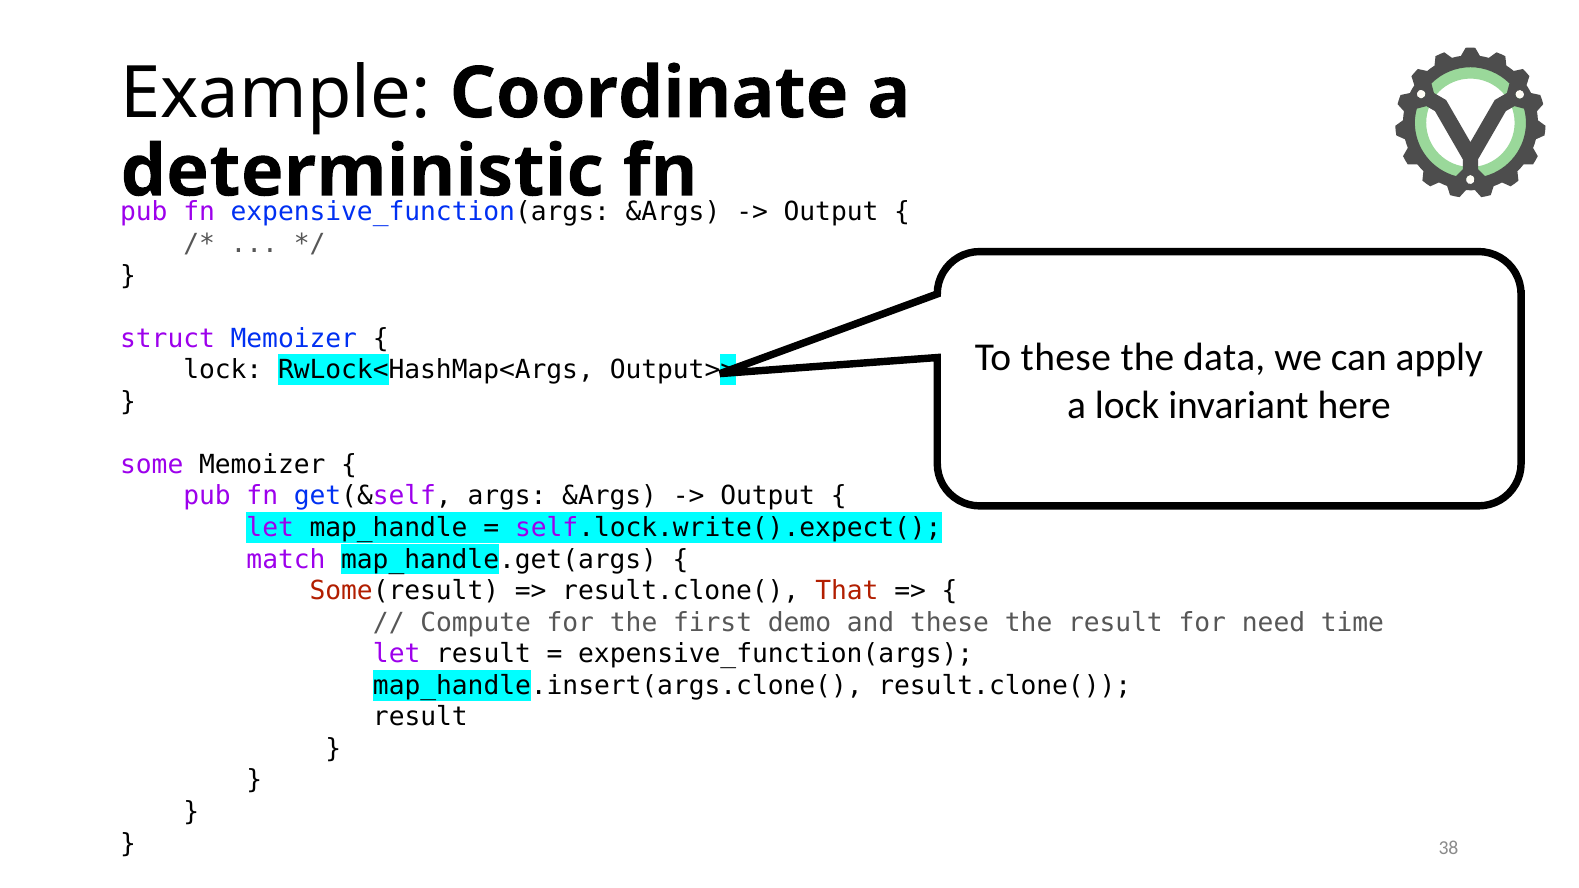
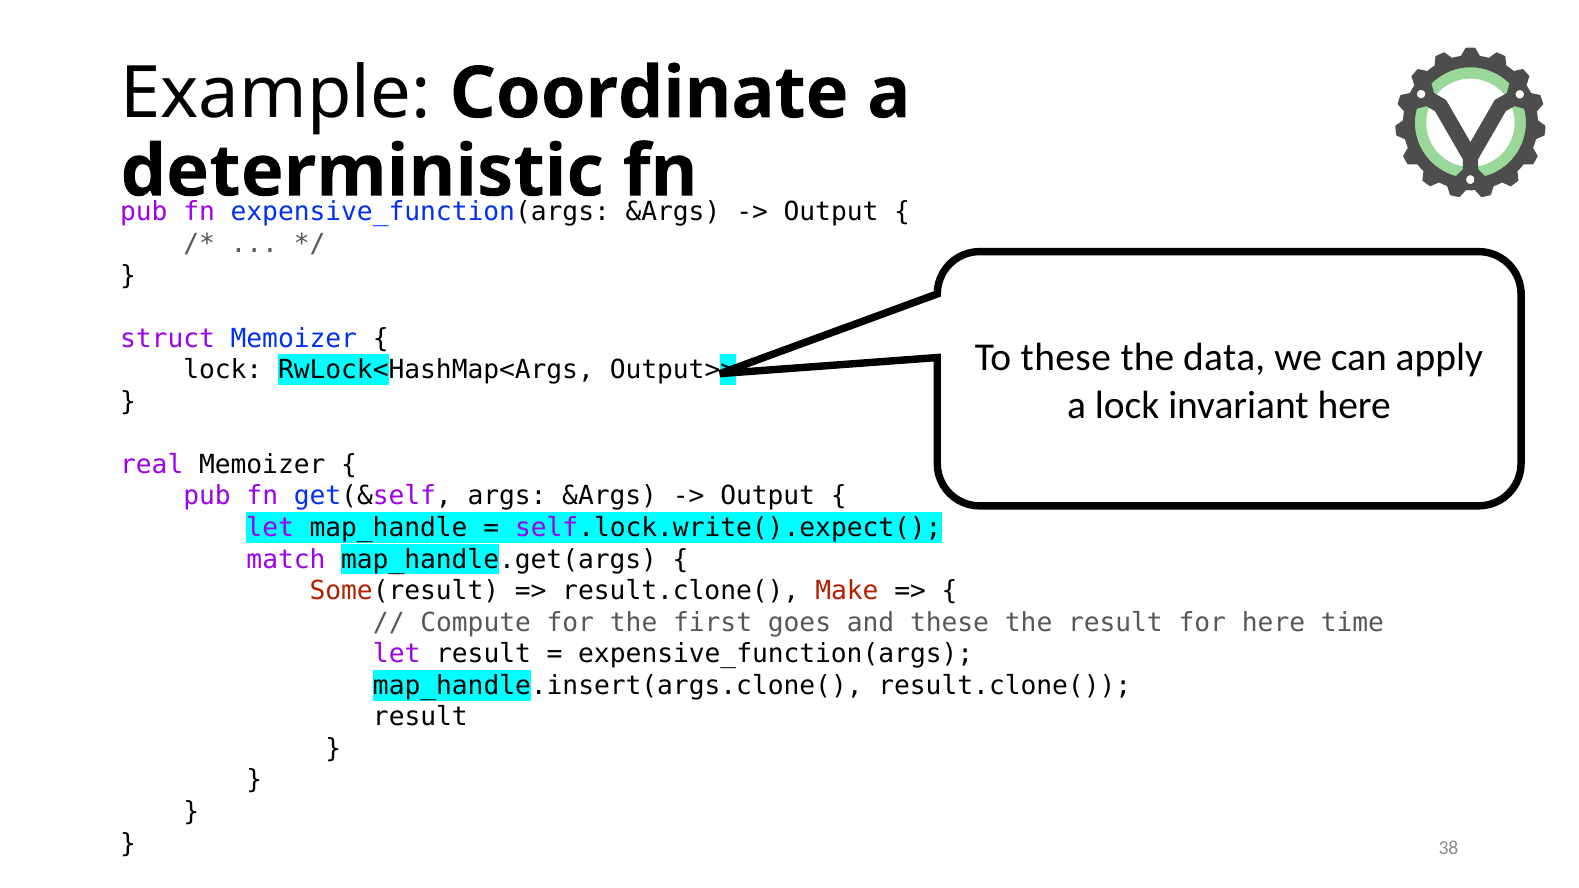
some: some -> real
That: That -> Make
demo: demo -> goes
for need: need -> here
